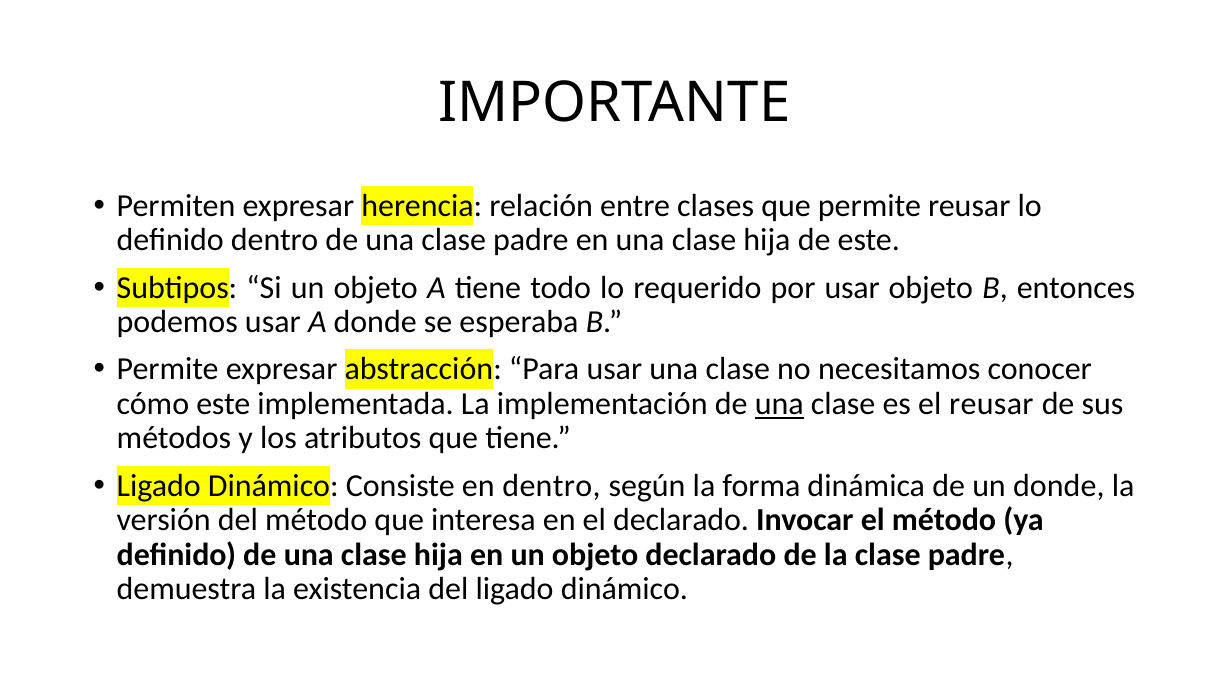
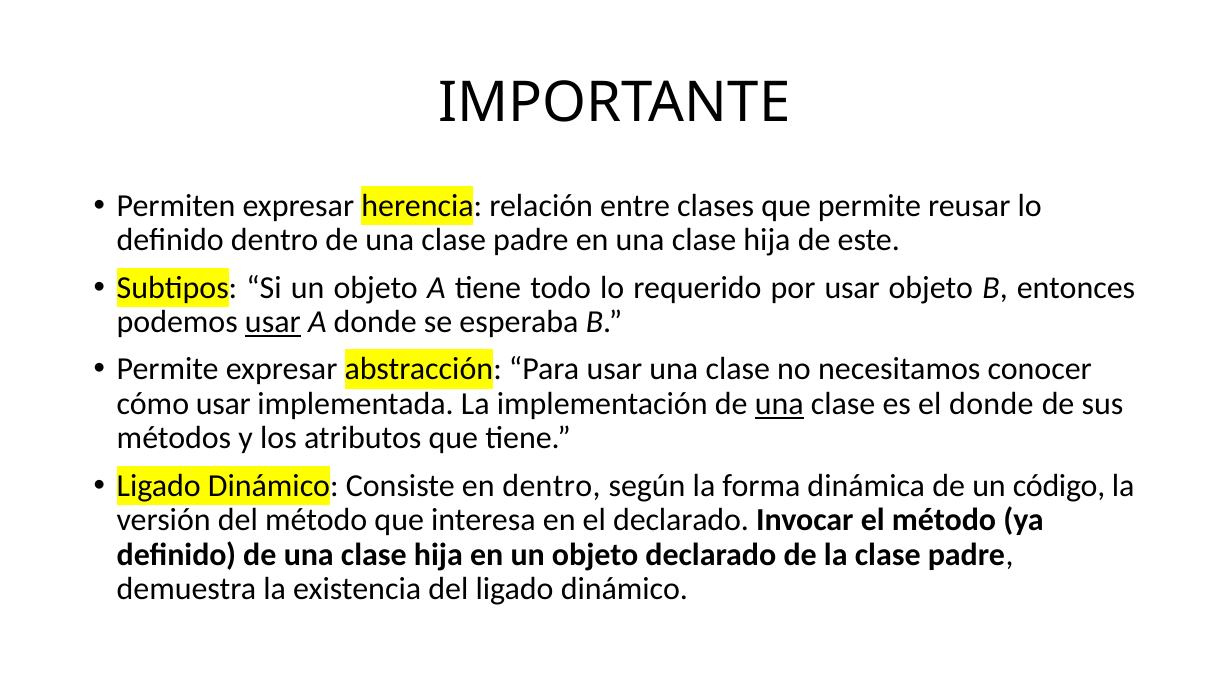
usar at (273, 322) underline: none -> present
cómo este: este -> usar
el reusar: reusar -> donde
un donde: donde -> código
